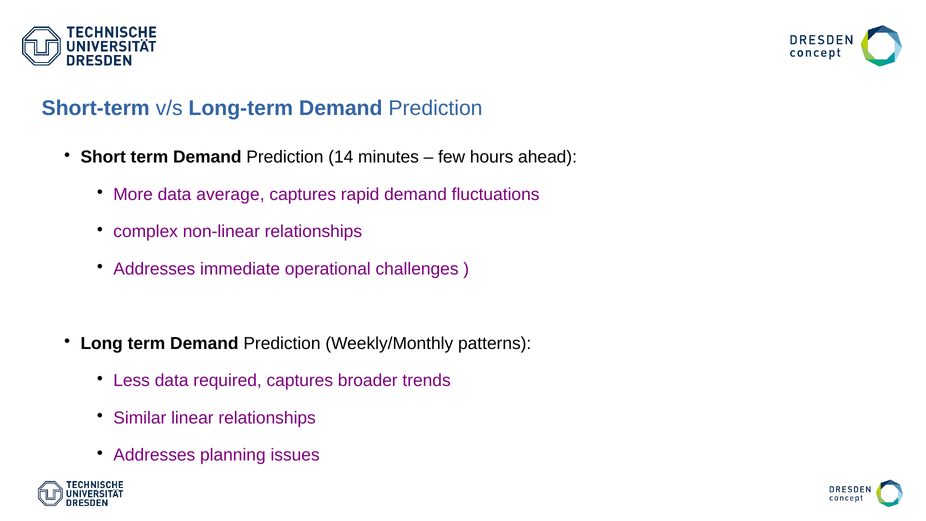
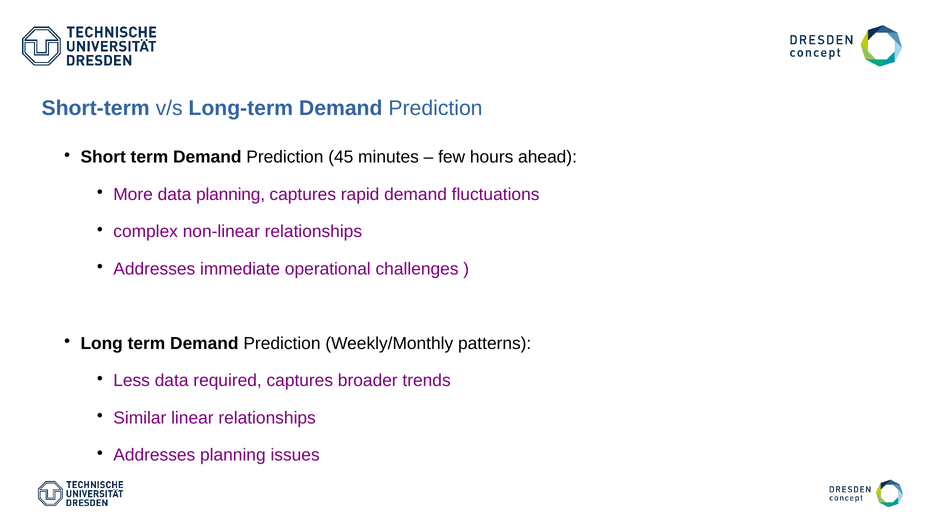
14: 14 -> 45
data average: average -> planning
